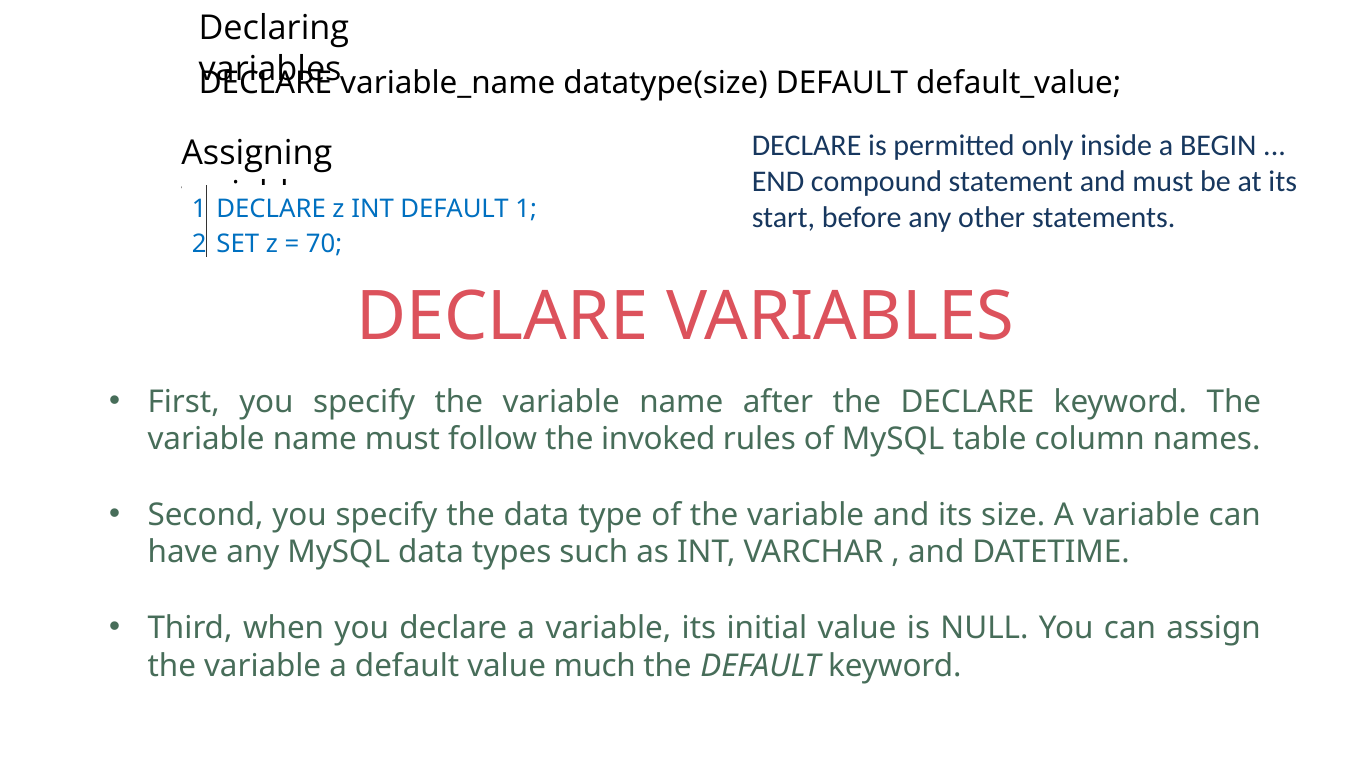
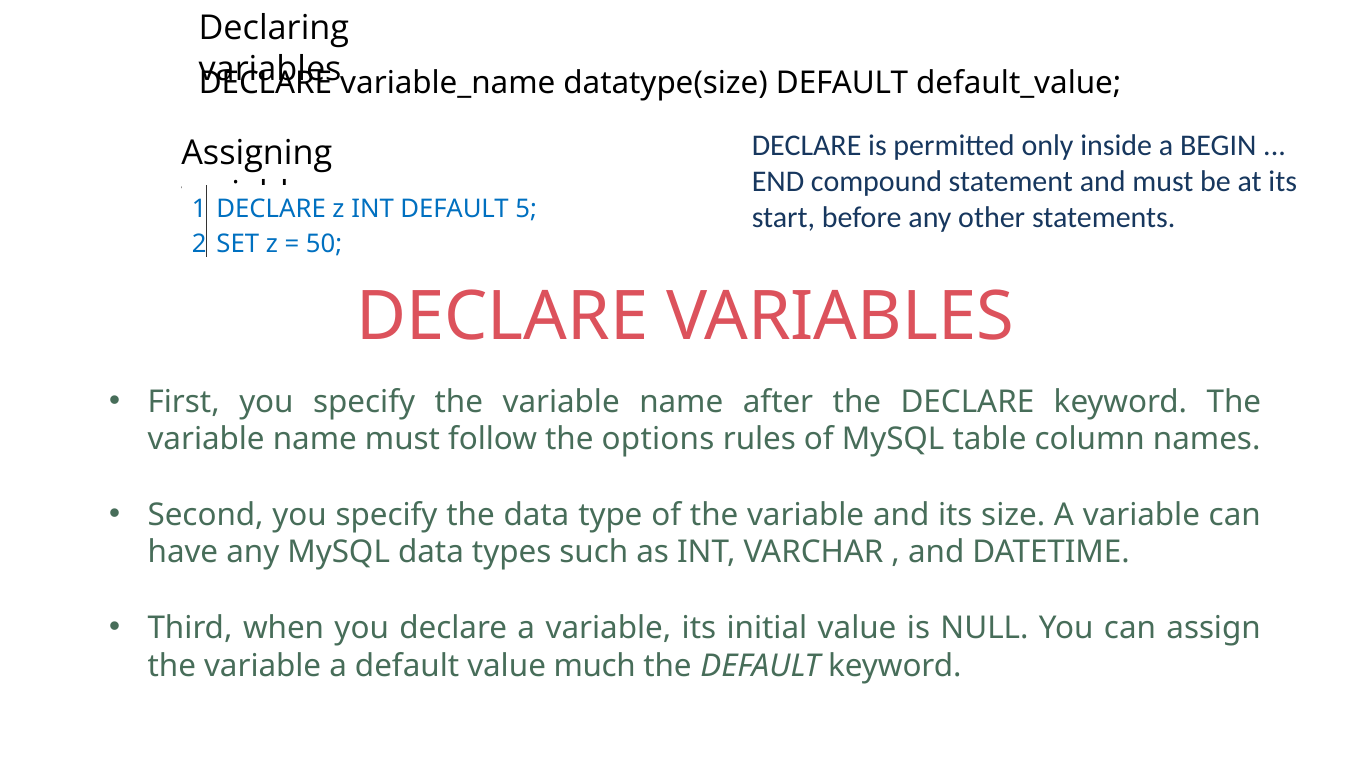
DEFAULT 1: 1 -> 5
70: 70 -> 50
invoked: invoked -> options
